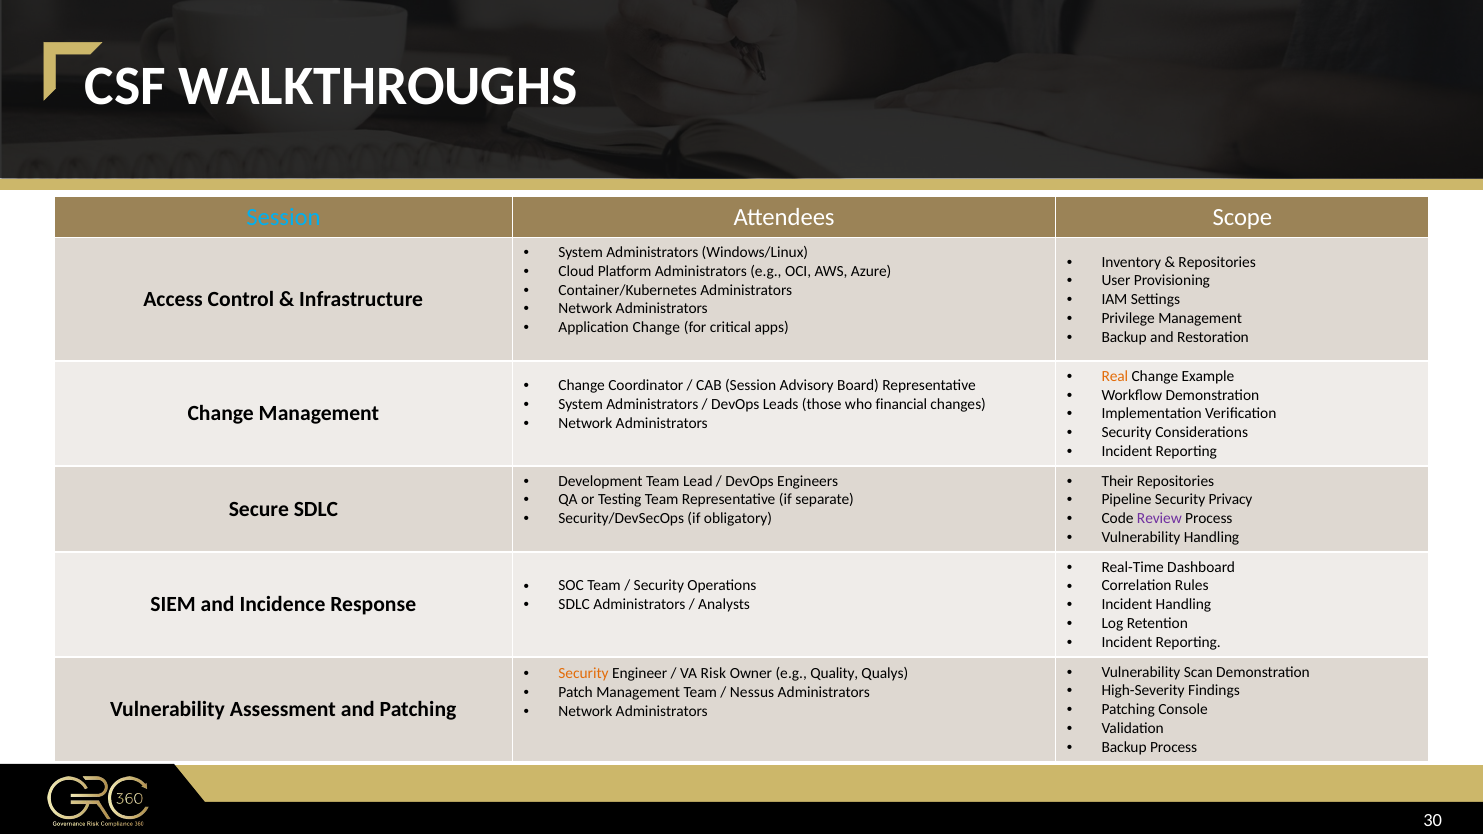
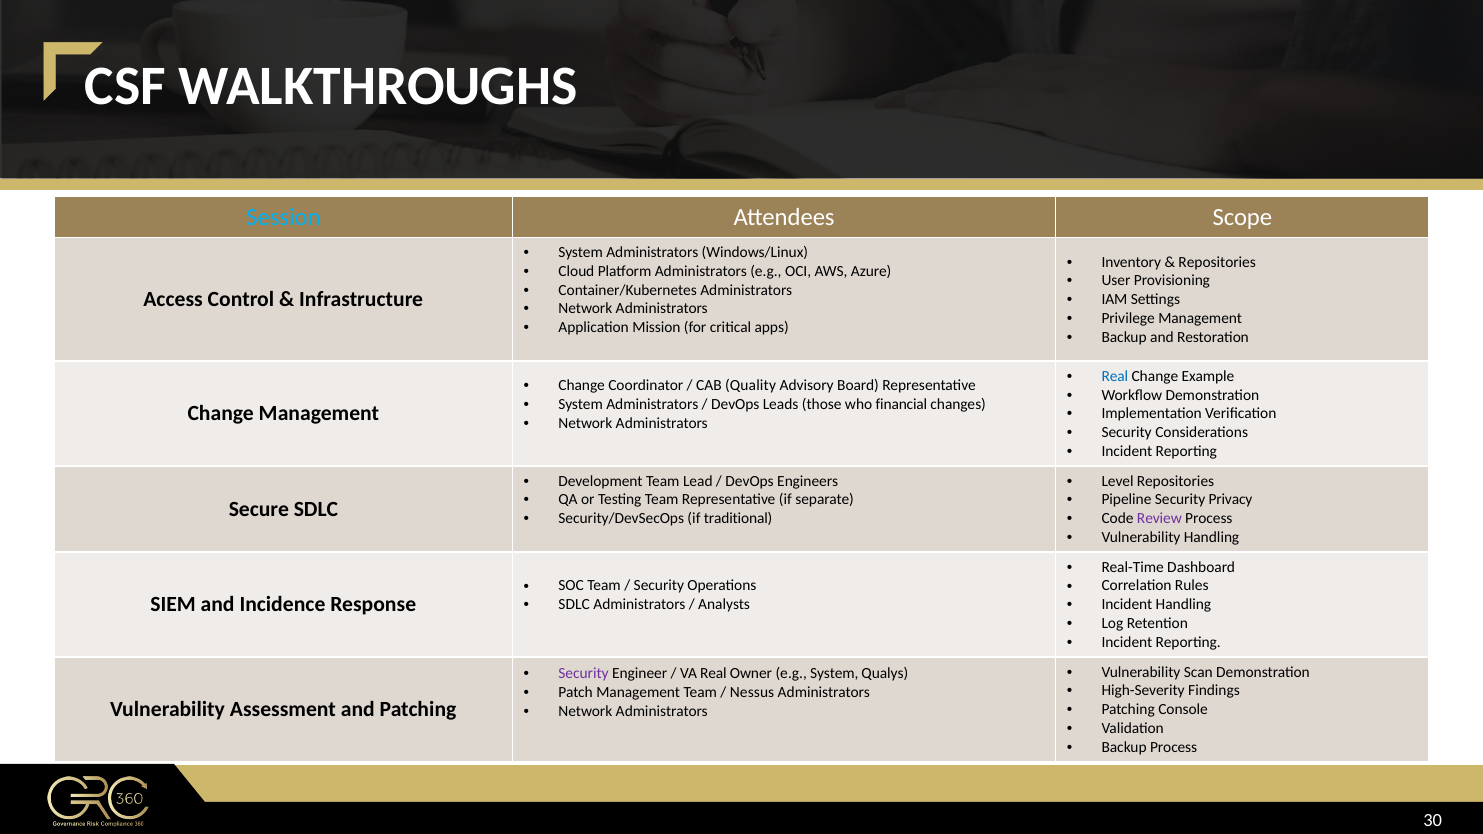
Application Change: Change -> Mission
Real at (1115, 376) colour: orange -> blue
CAB Session: Session -> Quality
Their: Their -> Level
obligatory: obligatory -> traditional
Security at (584, 674) colour: orange -> purple
VA Risk: Risk -> Real
e.g Quality: Quality -> System
